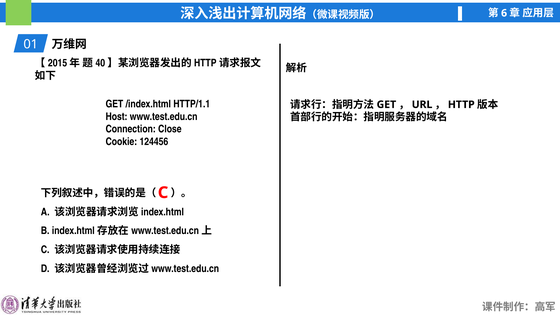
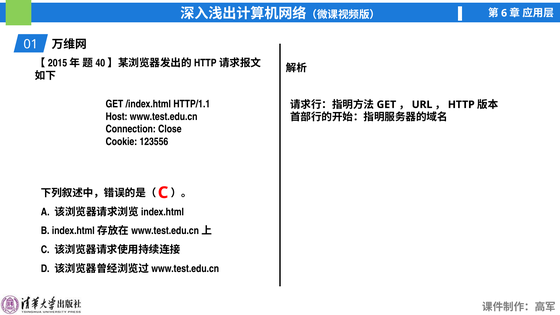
124456: 124456 -> 123556
